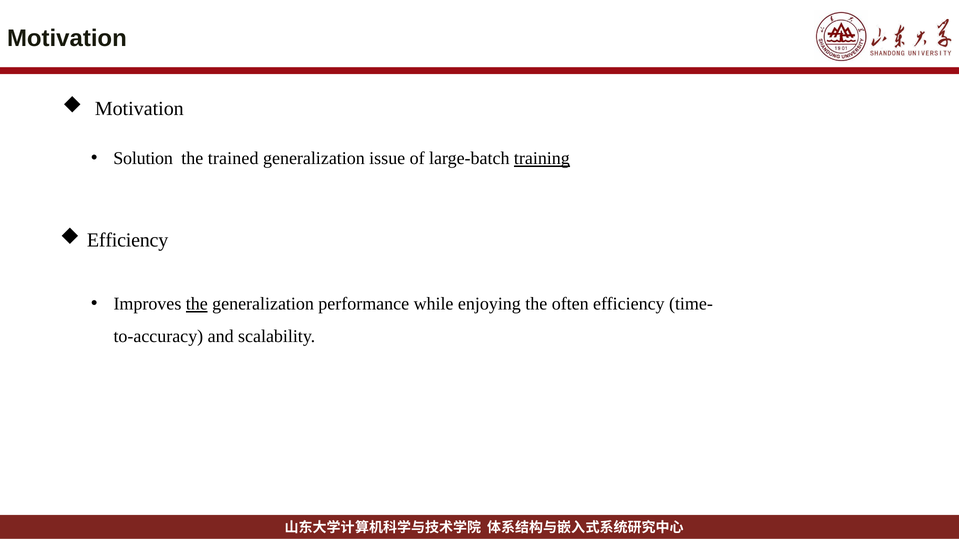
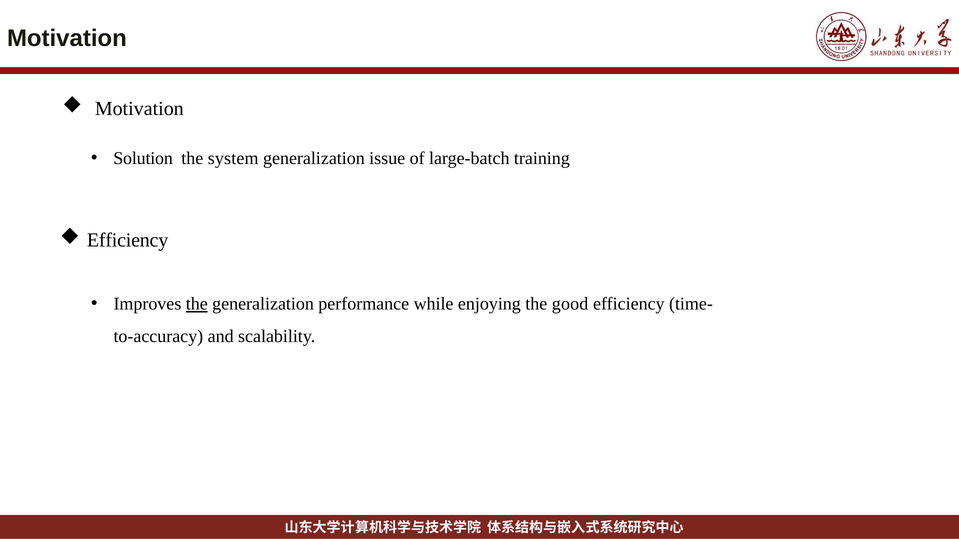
trained: trained -> system
training underline: present -> none
often: often -> good
